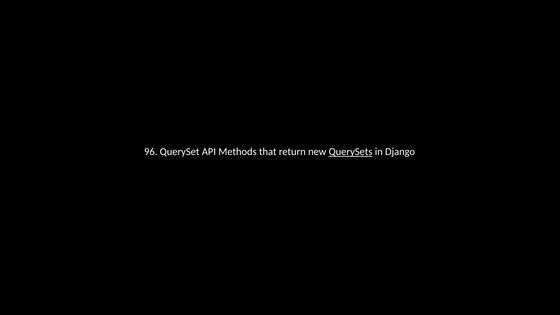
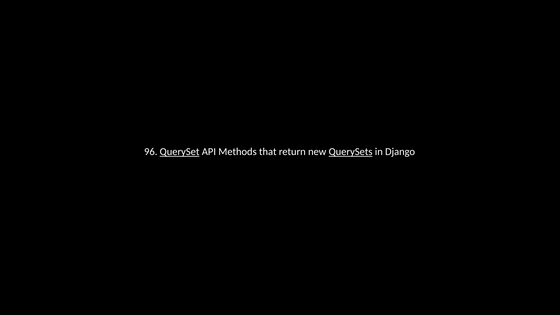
QuerySet underline: none -> present
